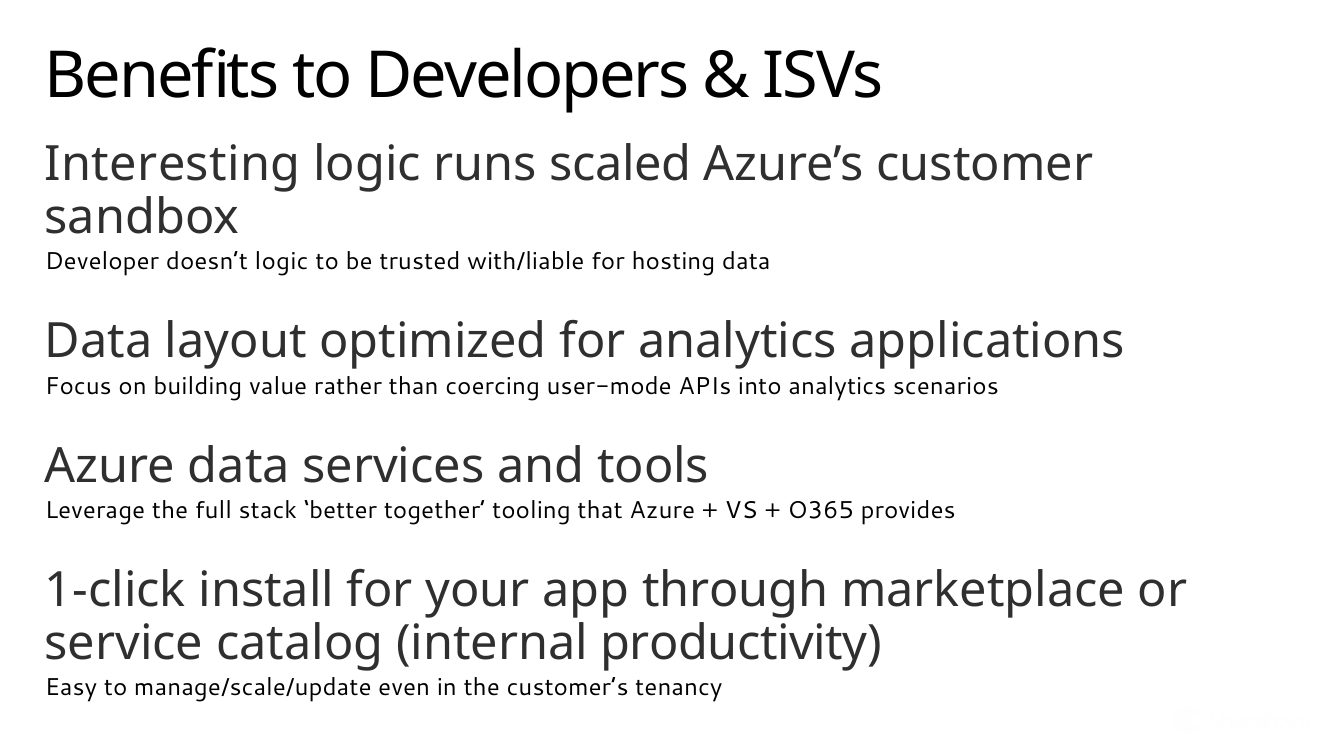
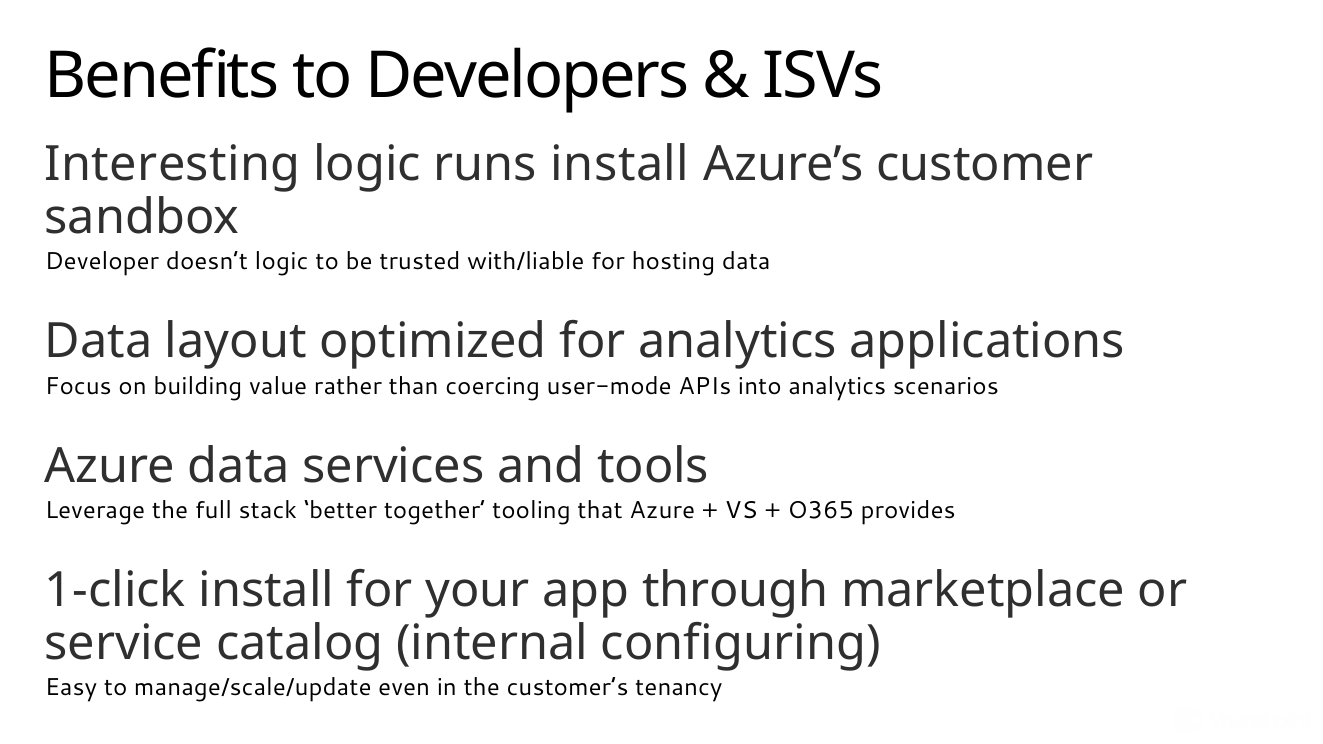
runs scaled: scaled -> install
productivity: productivity -> configuring
